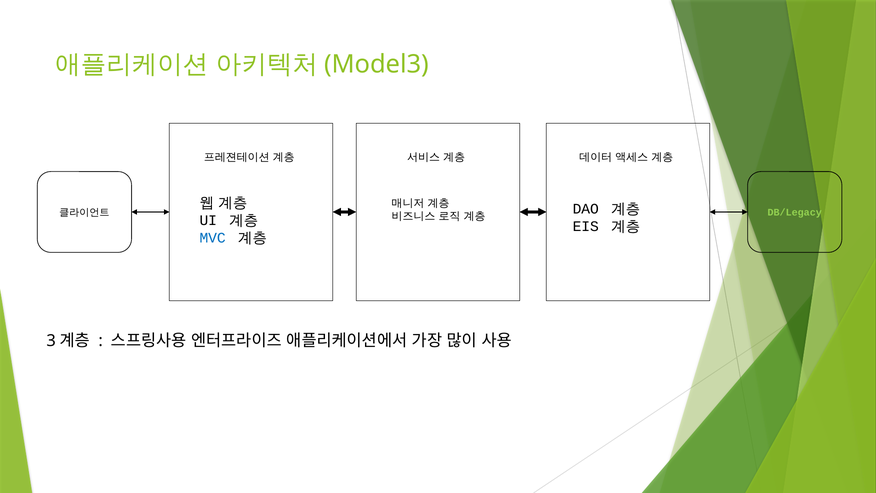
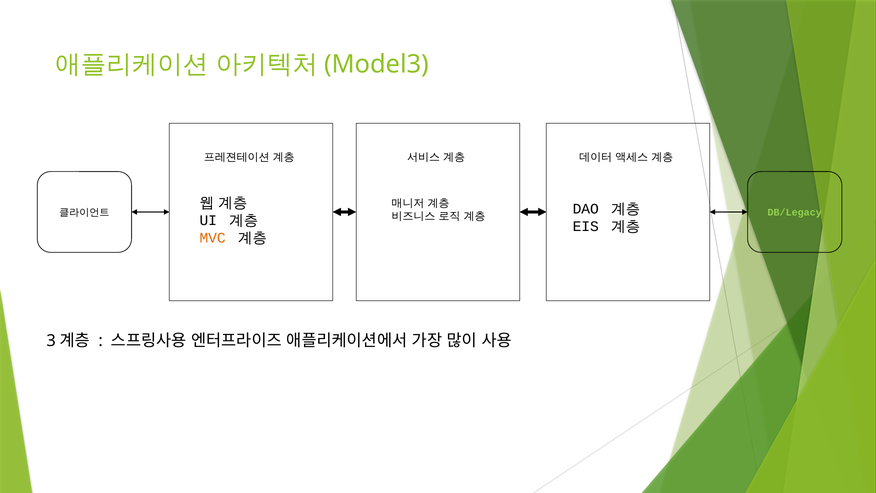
MVC colour: blue -> orange
